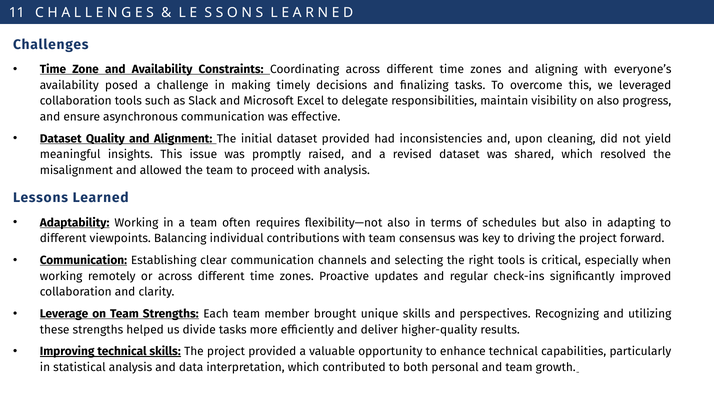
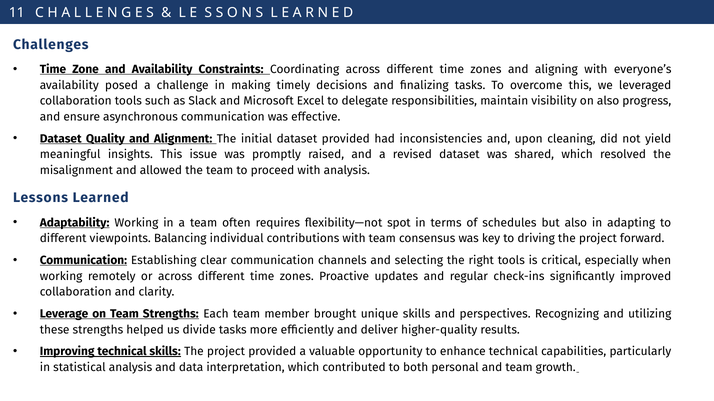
flexibility—not also: also -> spot
